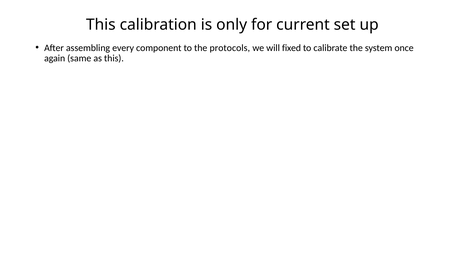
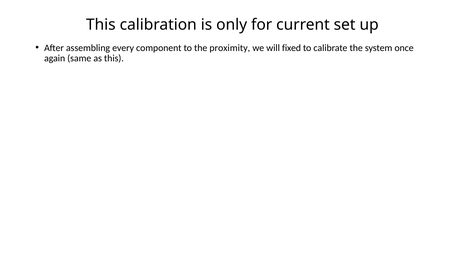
protocols: protocols -> proximity
